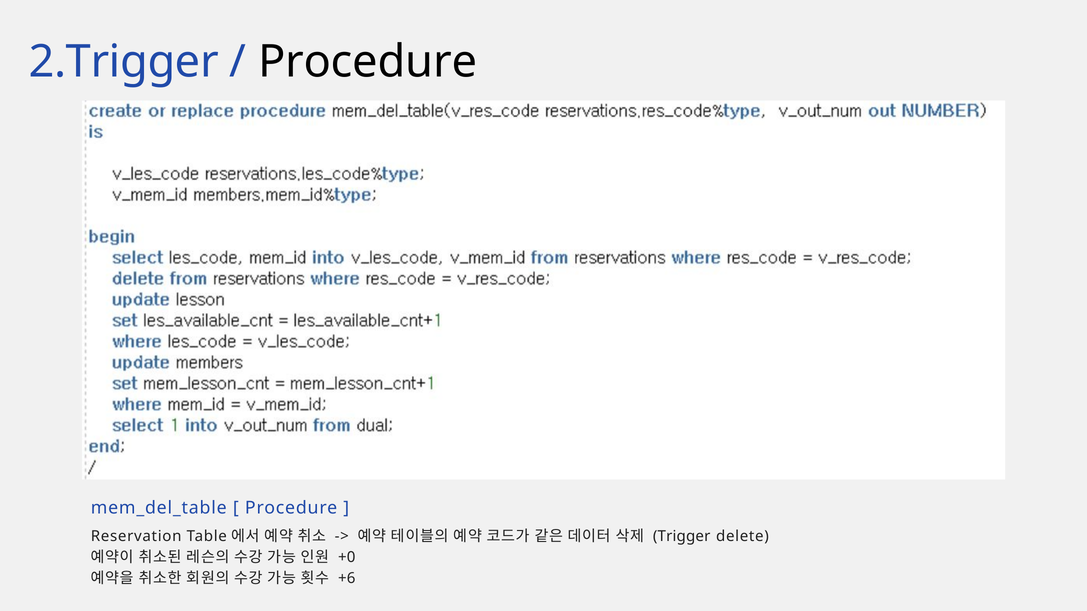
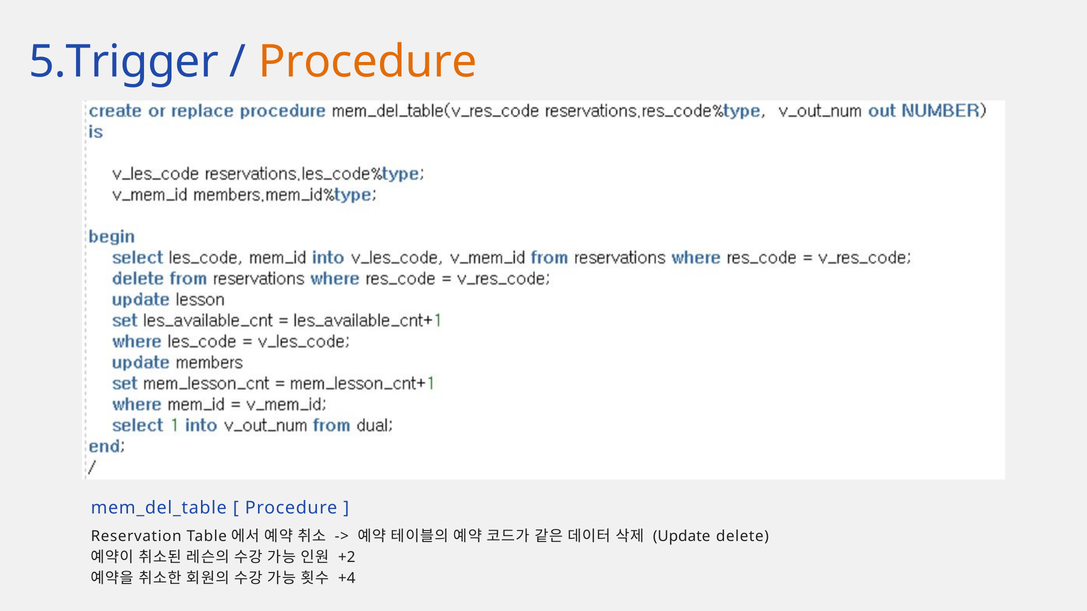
2.Trigger: 2.Trigger -> 5.Trigger
Procedure at (368, 62) colour: black -> orange
Trigger: Trigger -> Update
+0: +0 -> +2
+6: +6 -> +4
